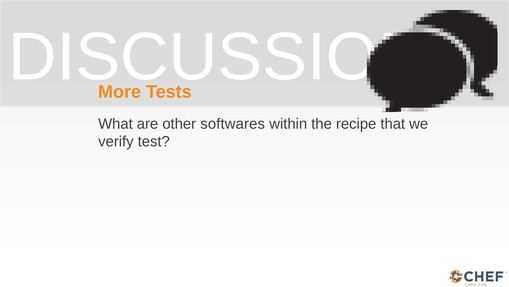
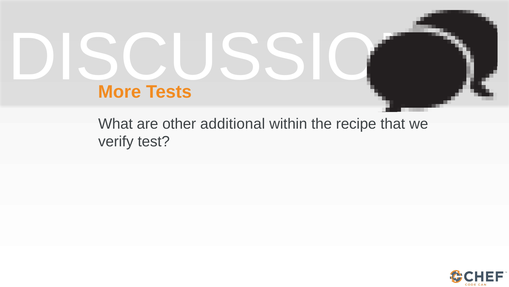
softwares: softwares -> additional
